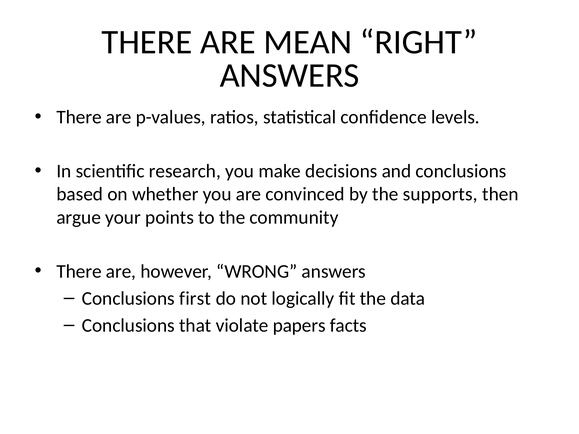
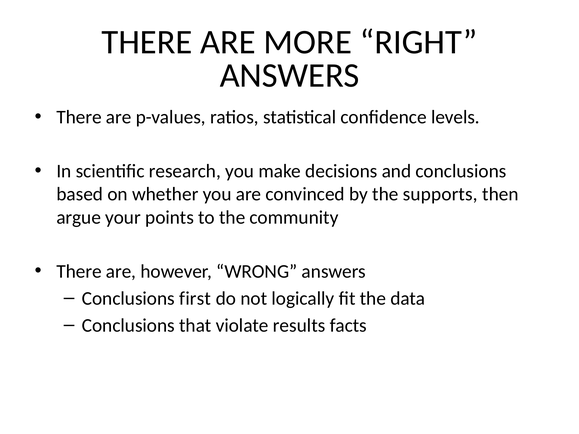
MEAN: MEAN -> MORE
papers: papers -> results
